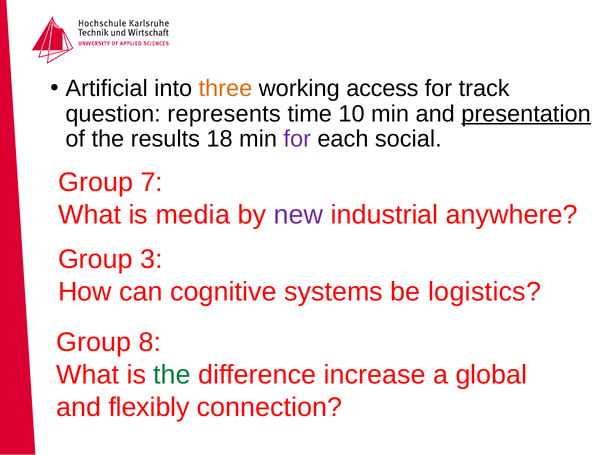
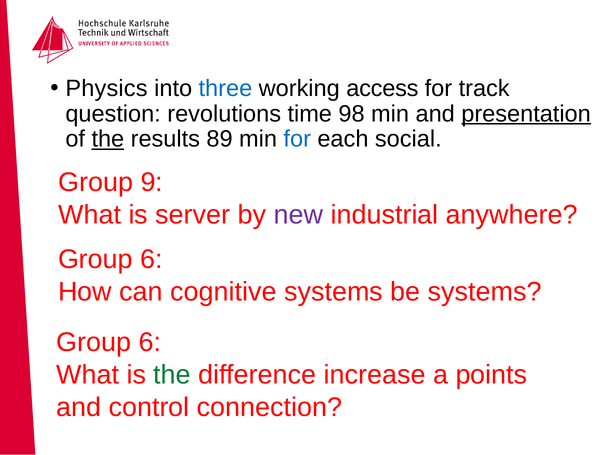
Artificial: Artificial -> Physics
three colour: orange -> blue
represents: represents -> revolutions
10: 10 -> 98
the at (108, 139) underline: none -> present
18: 18 -> 89
for at (297, 139) colour: purple -> blue
7: 7 -> 9
media: media -> server
3 at (152, 259): 3 -> 6
be logistics: logistics -> systems
8 at (150, 342): 8 -> 6
global: global -> points
flexibly: flexibly -> control
